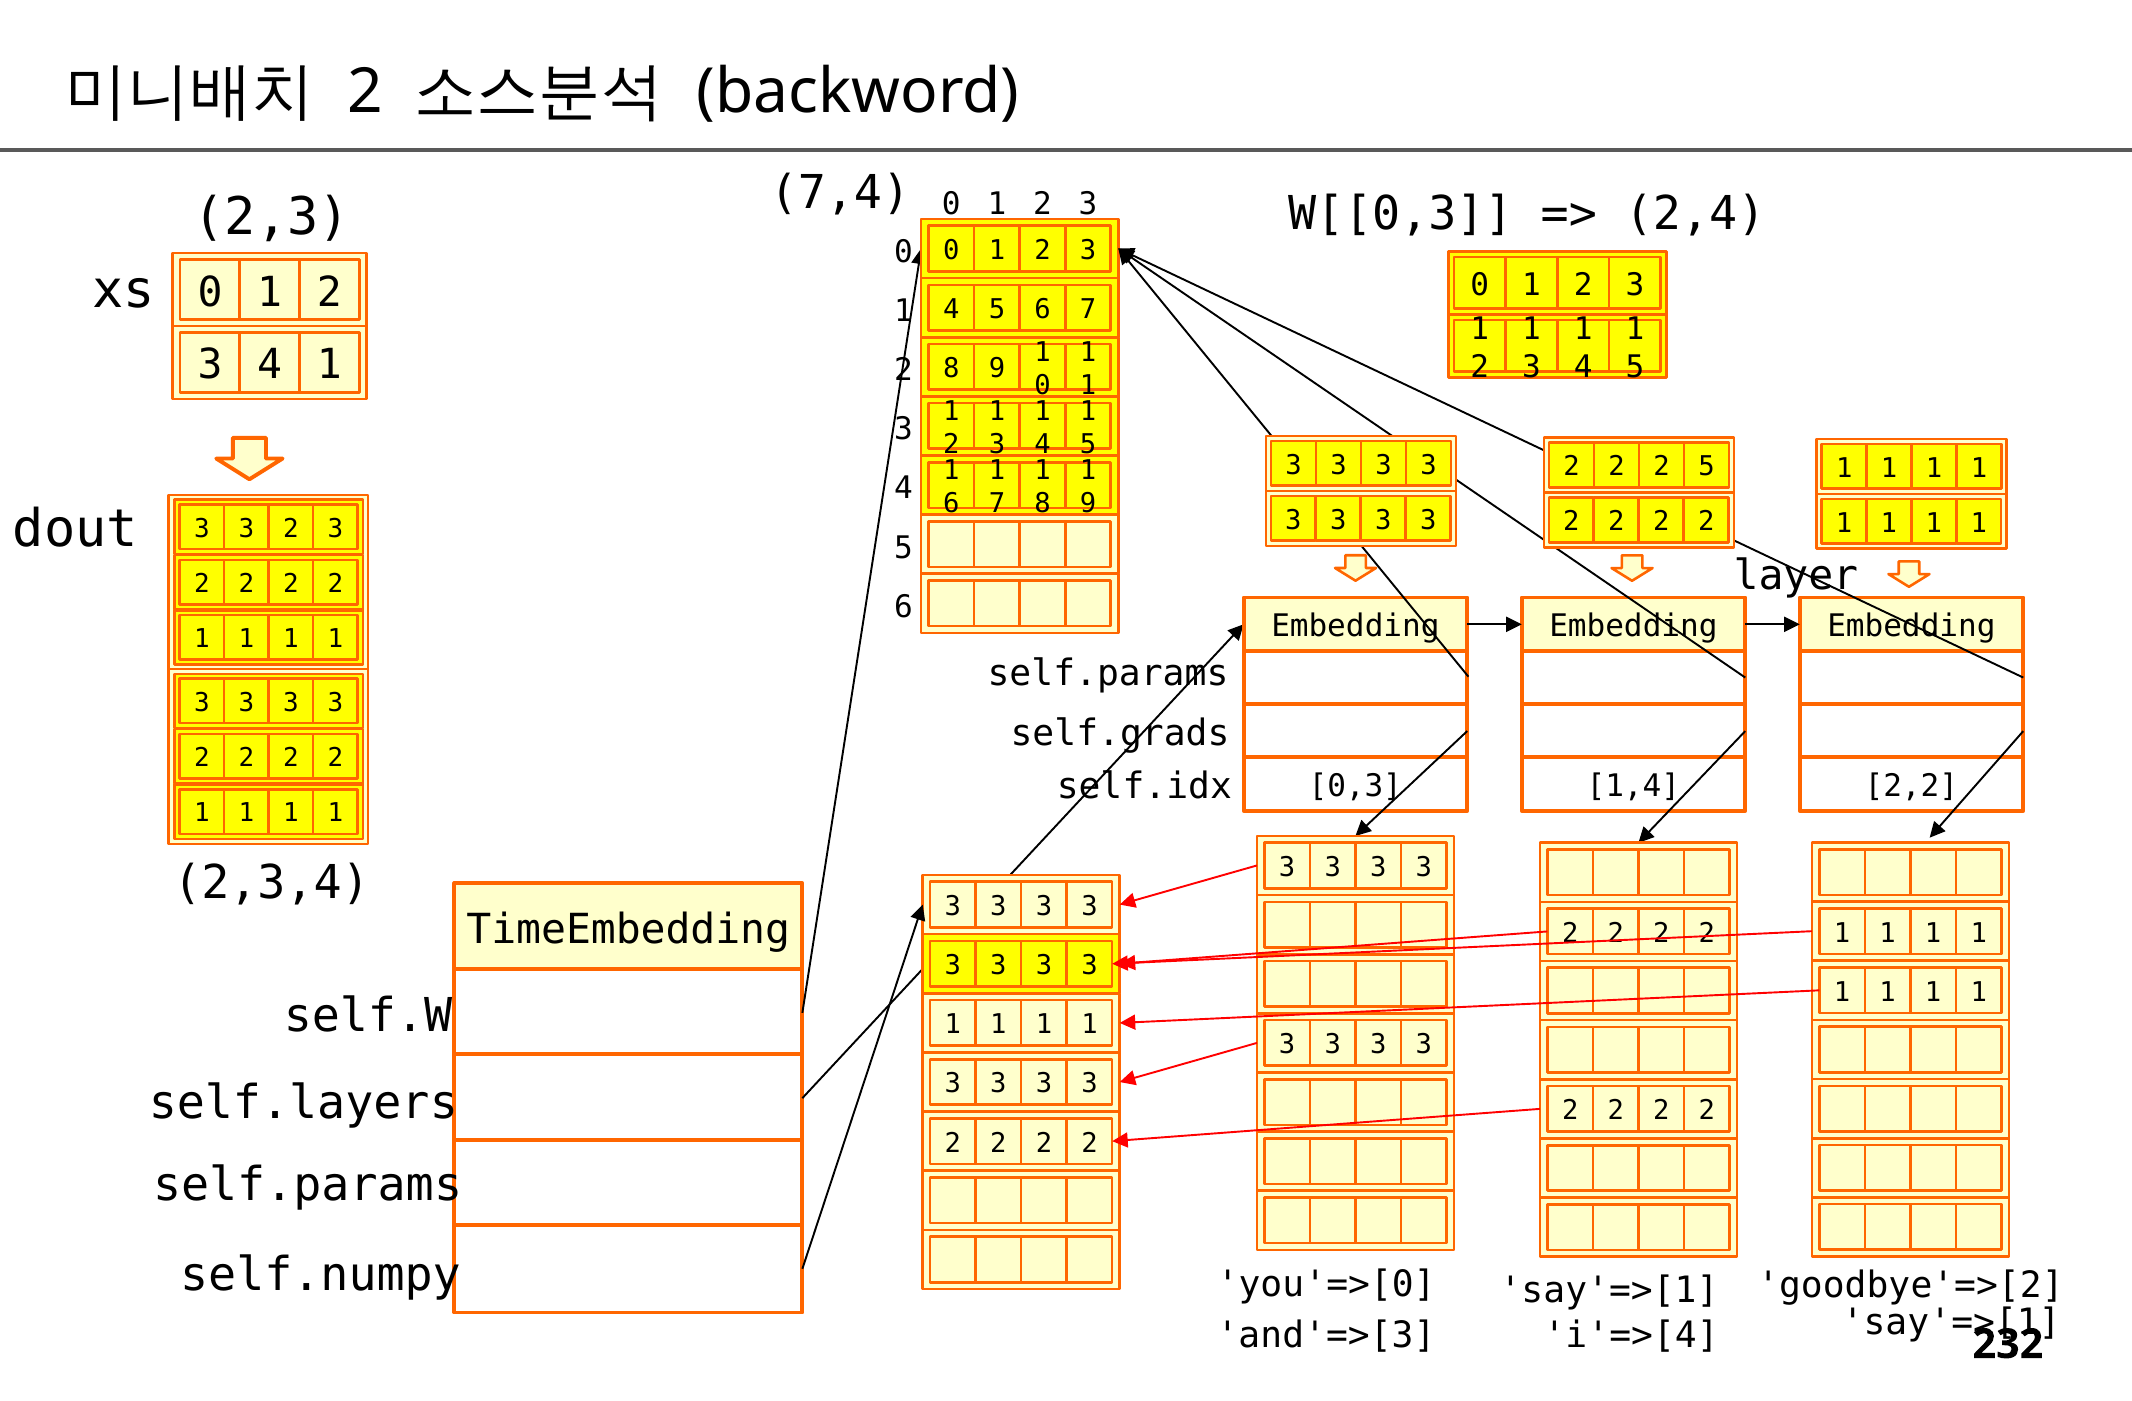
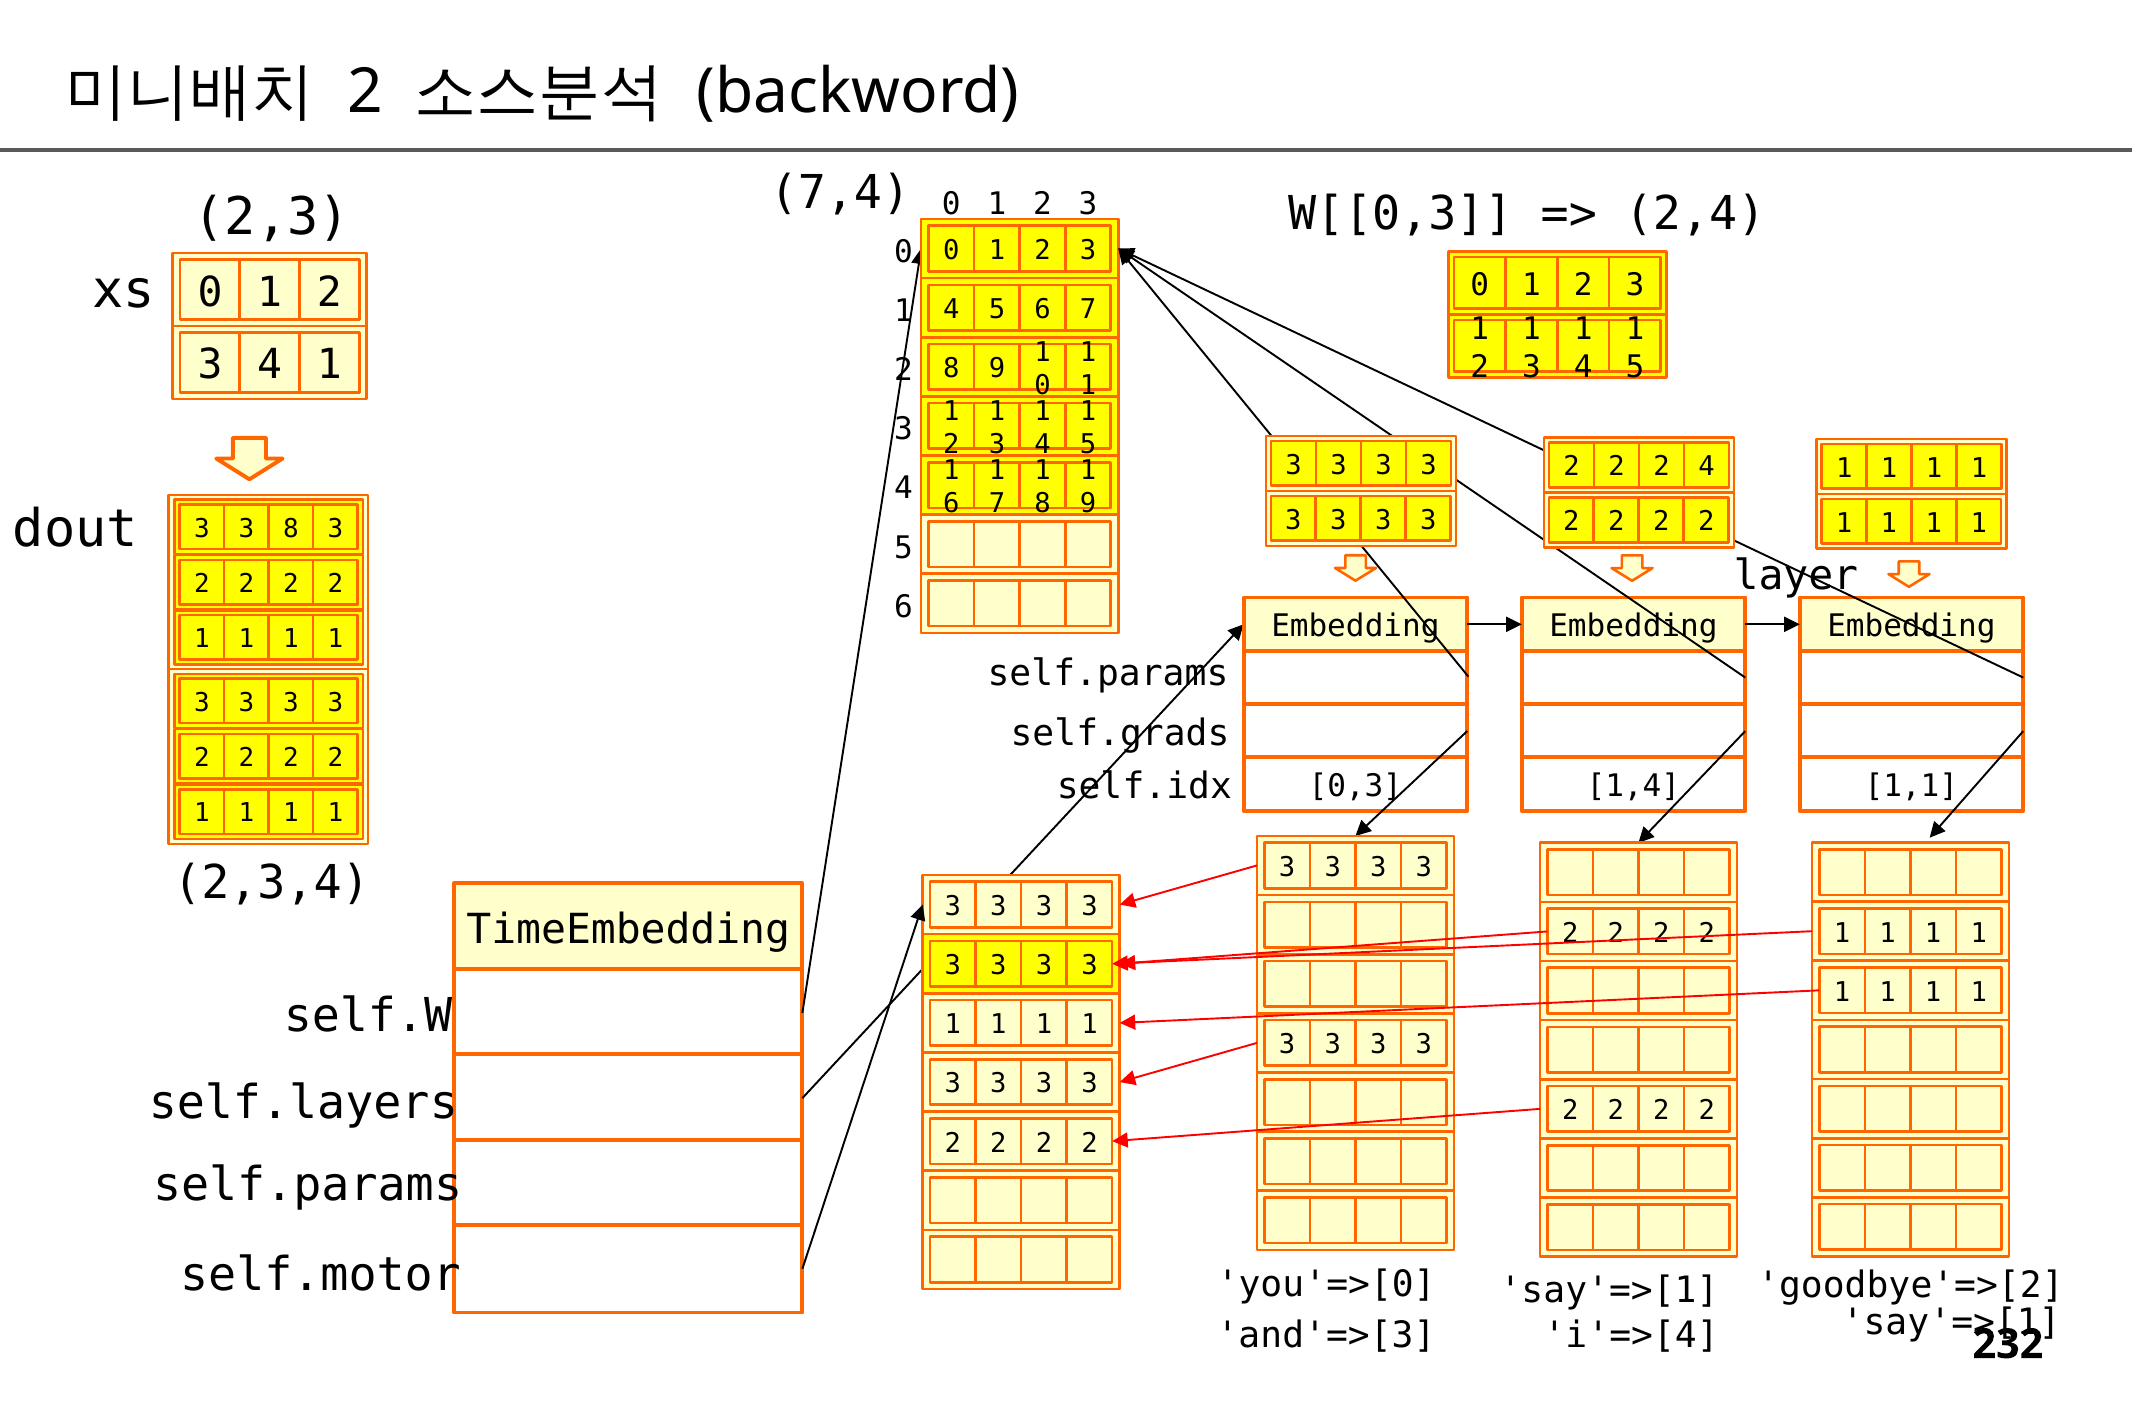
2 5: 5 -> 4
2 at (291, 528): 2 -> 8
2,2: 2,2 -> 1,1
self.numpy: self.numpy -> self.motor
